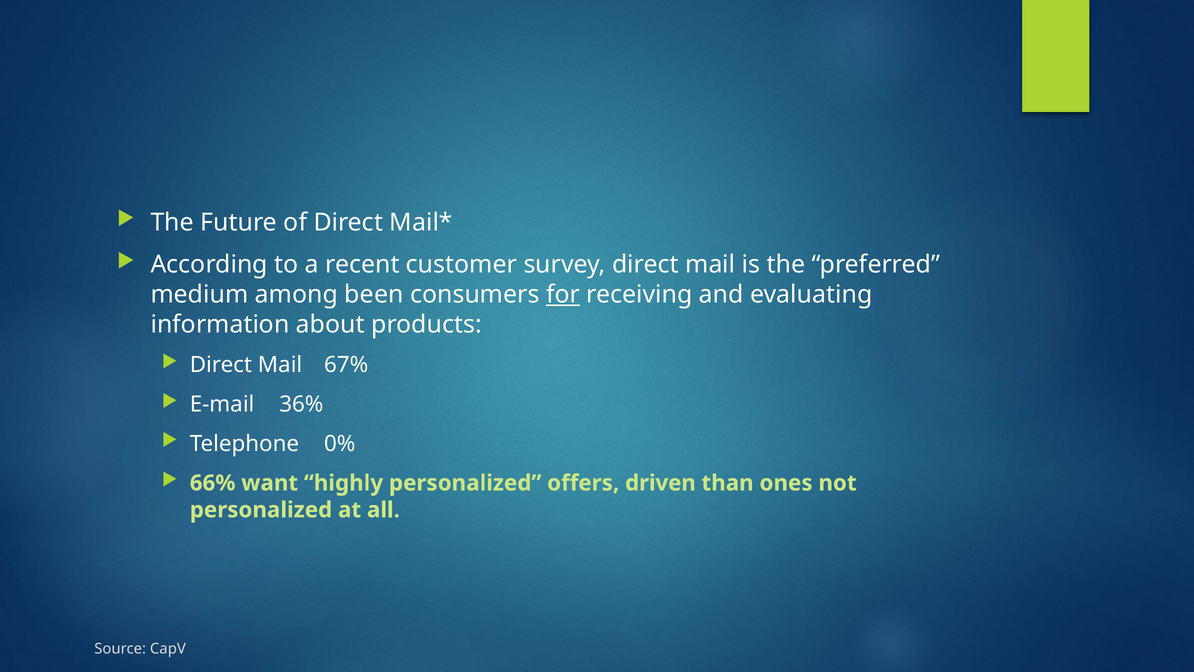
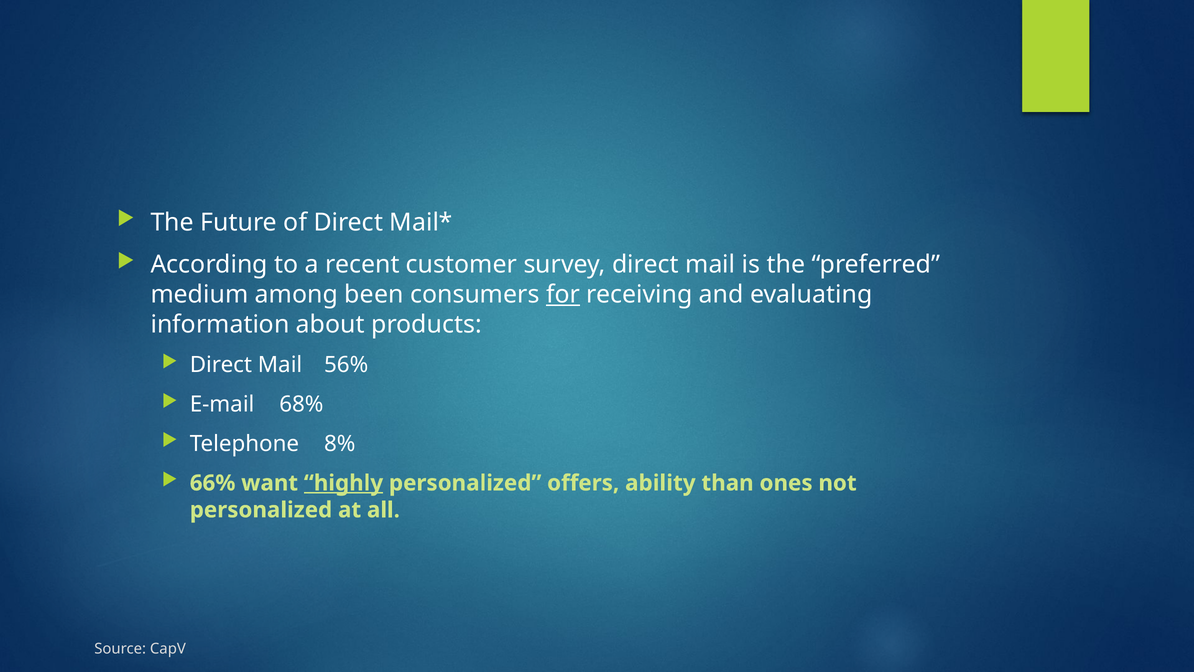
67%: 67% -> 56%
36%: 36% -> 68%
0%: 0% -> 8%
highly underline: none -> present
driven: driven -> ability
